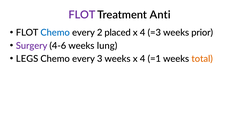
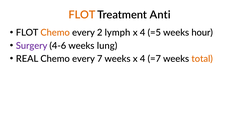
FLOT at (82, 15) colour: purple -> orange
Chemo at (55, 33) colour: blue -> orange
placed: placed -> lymph
=3: =3 -> =5
prior: prior -> hour
LEGS: LEGS -> REAL
3: 3 -> 7
=1: =1 -> =7
